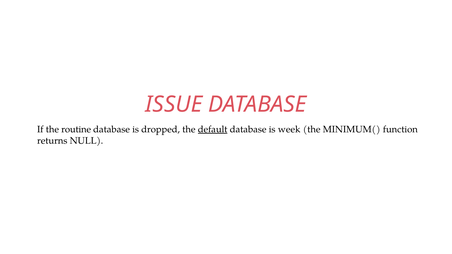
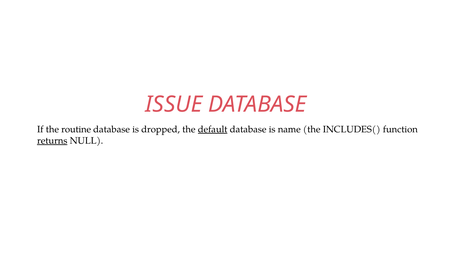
week: week -> name
MINIMUM(: MINIMUM( -> INCLUDES(
returns underline: none -> present
